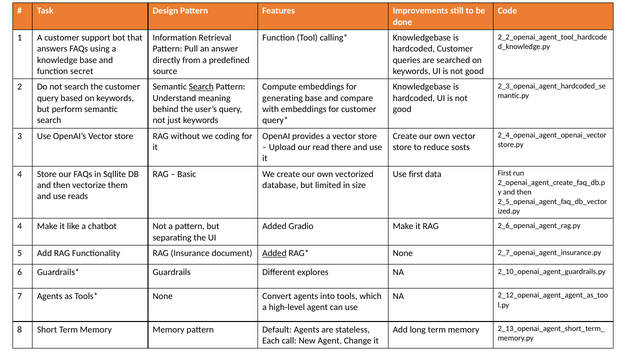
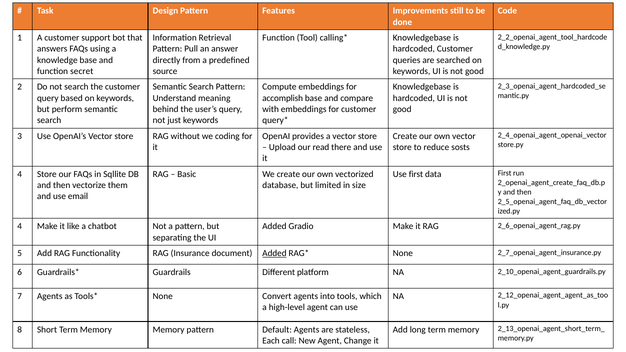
Search at (201, 87) underline: present -> none
generating: generating -> accomplish
reads: reads -> email
explores: explores -> platform
